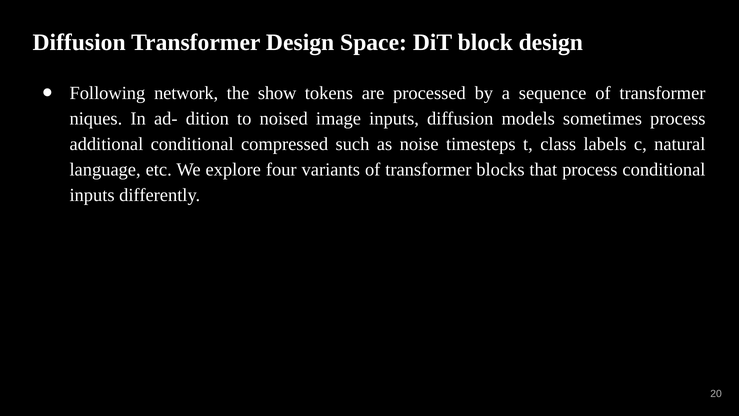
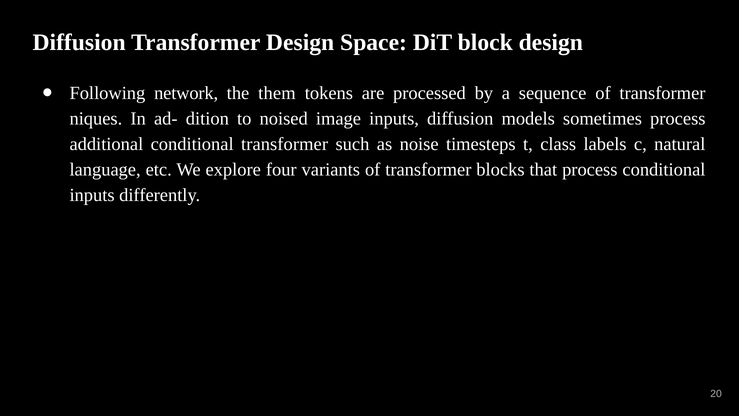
show: show -> them
conditional compressed: compressed -> transformer
